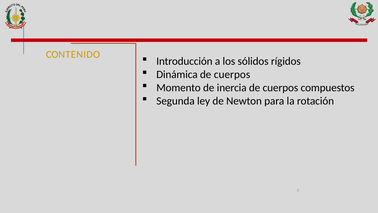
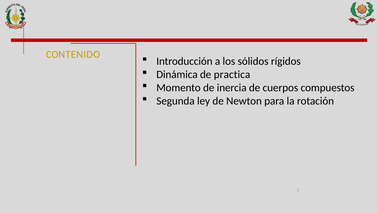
Dinámica de cuerpos: cuerpos -> practica
